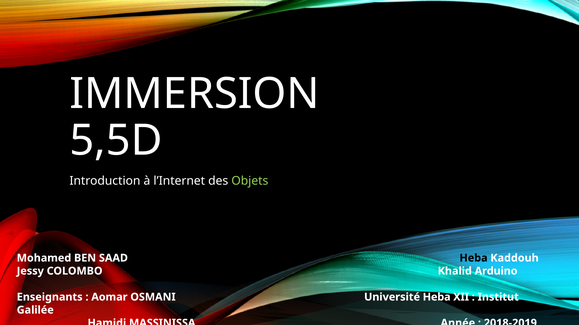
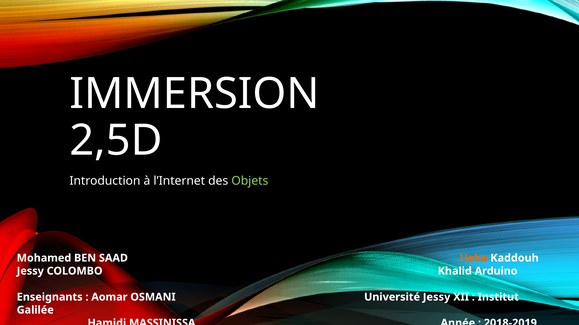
5,5D: 5,5D -> 2,5D
Heba at (474, 259) colour: black -> orange
Université Heba: Heba -> Jessy
